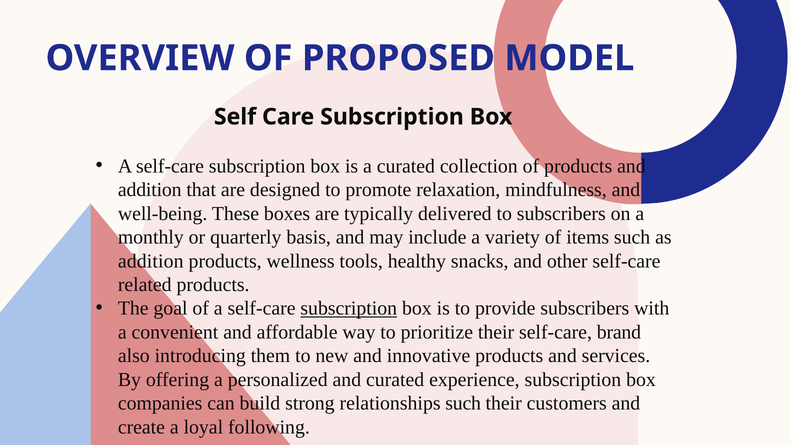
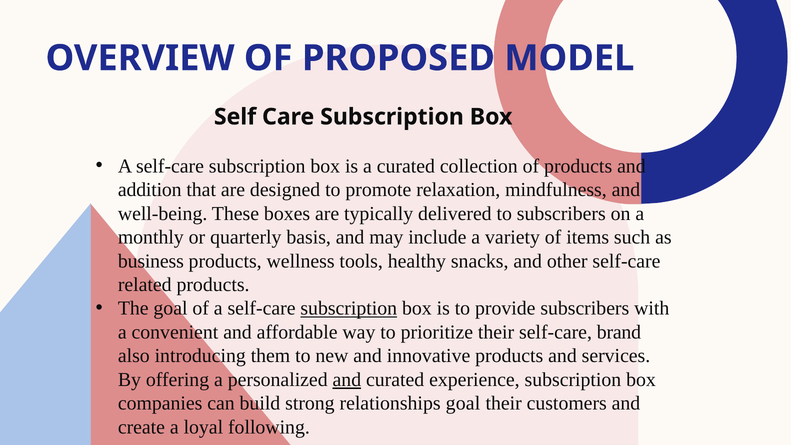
addition at (151, 261): addition -> business
and at (347, 380) underline: none -> present
relationships such: such -> goal
